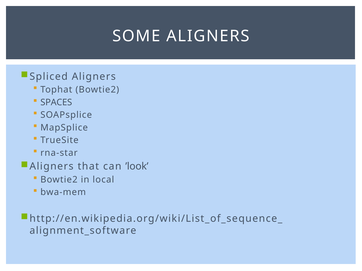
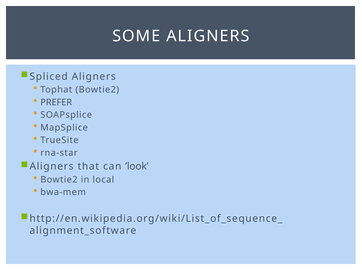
SPACES: SPACES -> PREFER
